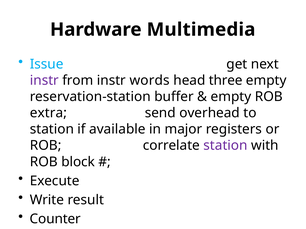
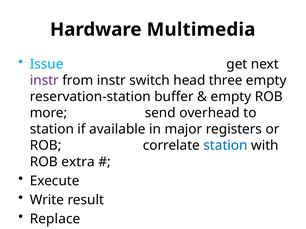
words: words -> switch
extra: extra -> more
station at (226, 146) colour: purple -> blue
block: block -> extra
Counter: Counter -> Replace
